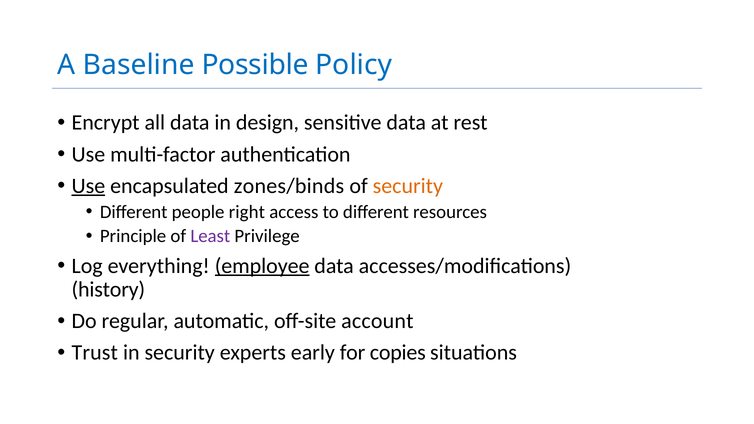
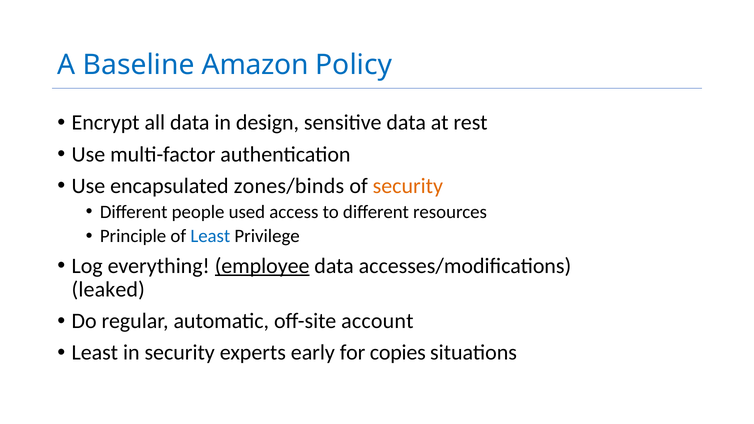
Possible: Possible -> Amazon
Use at (88, 186) underline: present -> none
right: right -> used
Least at (210, 236) colour: purple -> blue
history: history -> leaked
Trust at (95, 353): Trust -> Least
